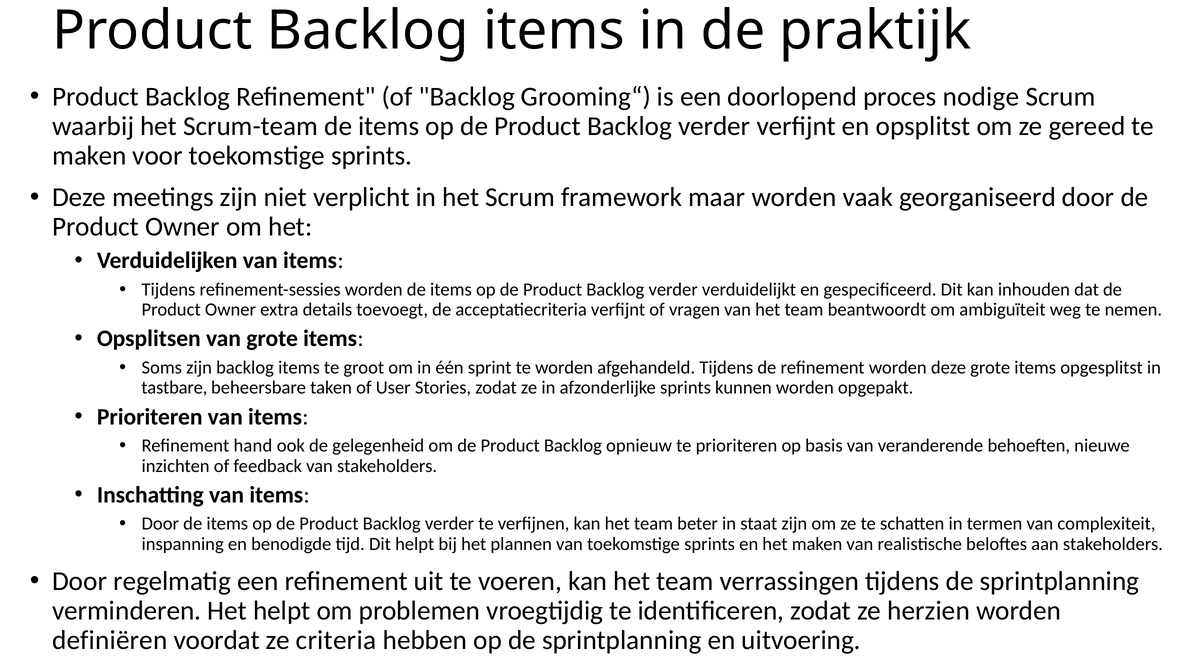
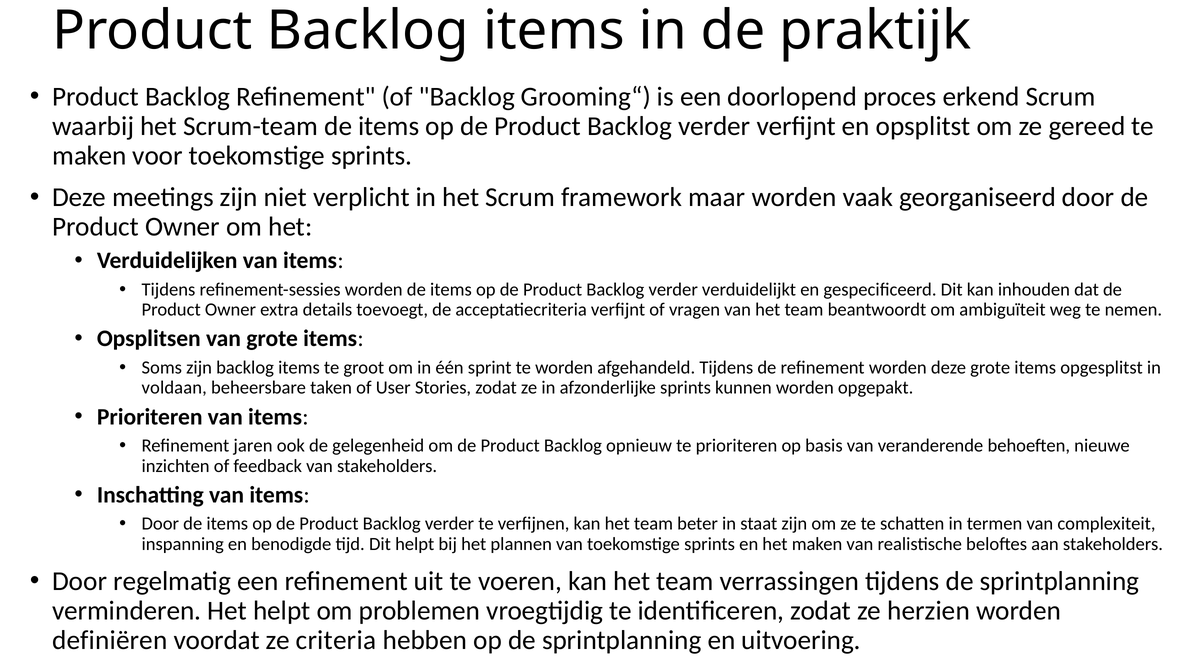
nodige: nodige -> erkend
tastbare: tastbare -> voldaan
hand: hand -> jaren
